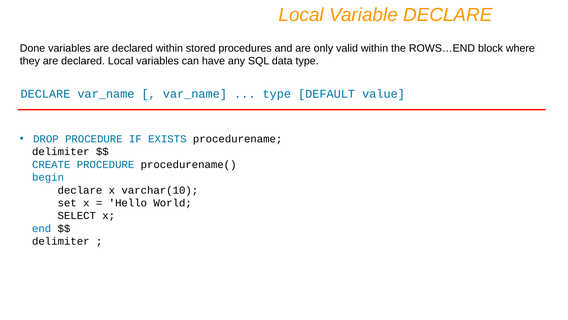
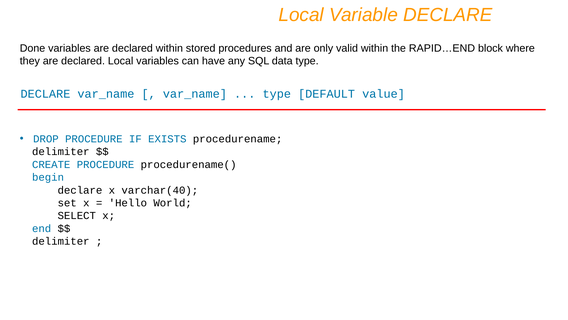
ROWS…END: ROWS…END -> RAPID…END
varchar(10: varchar(10 -> varchar(40
